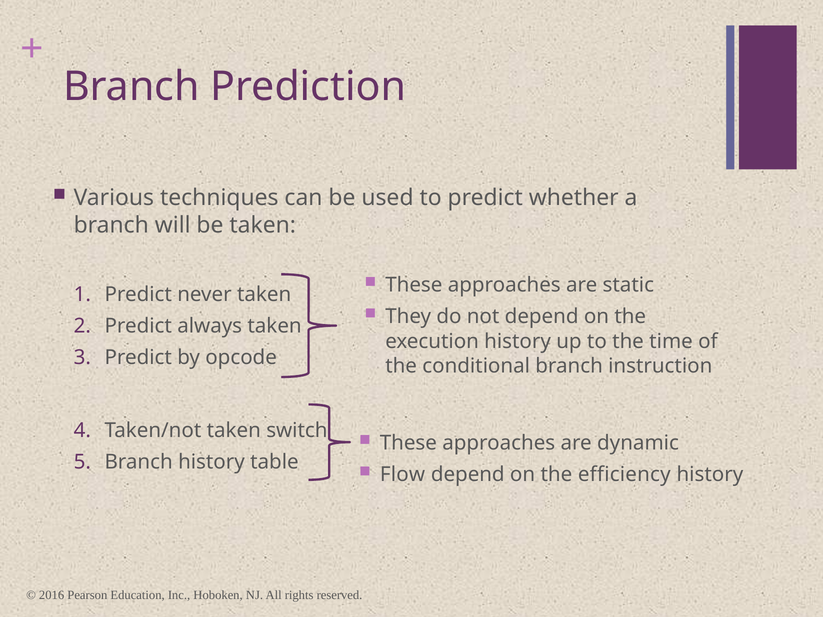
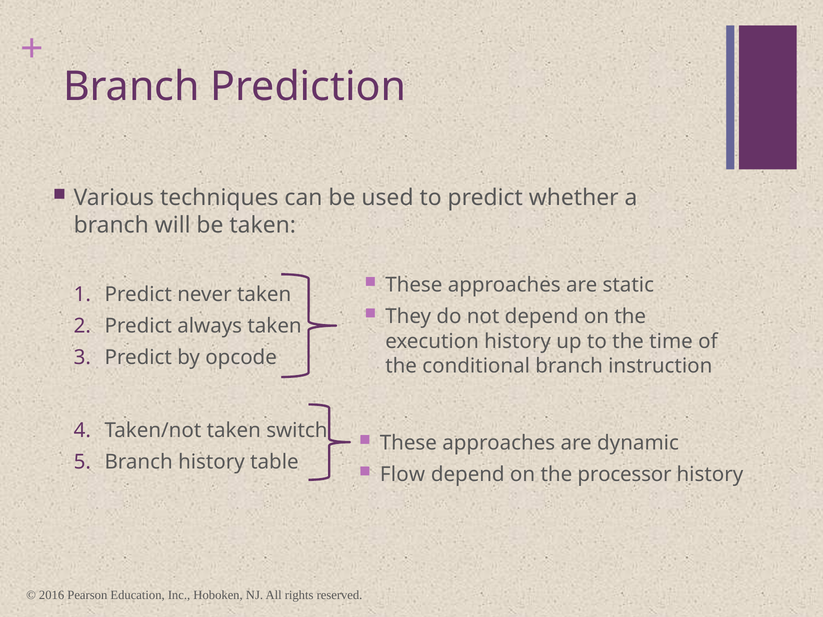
efficiency: efficiency -> processor
